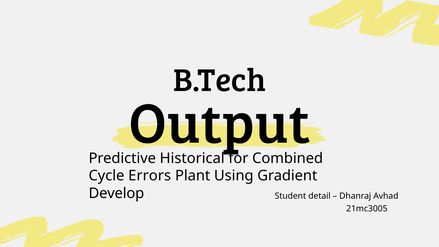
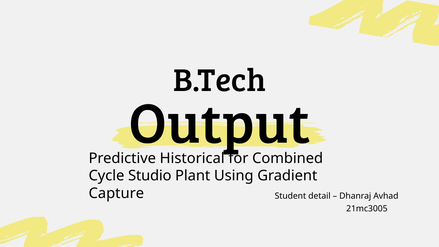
Errors: Errors -> Studio
Develop: Develop -> Capture
